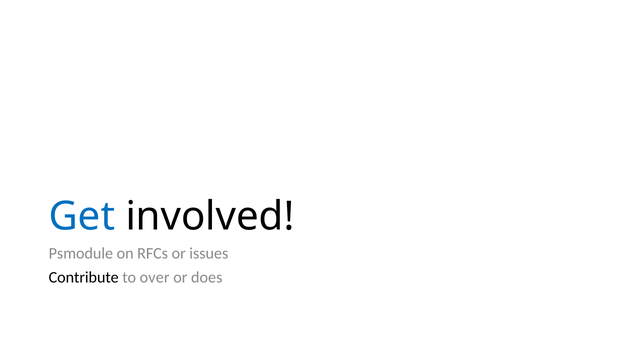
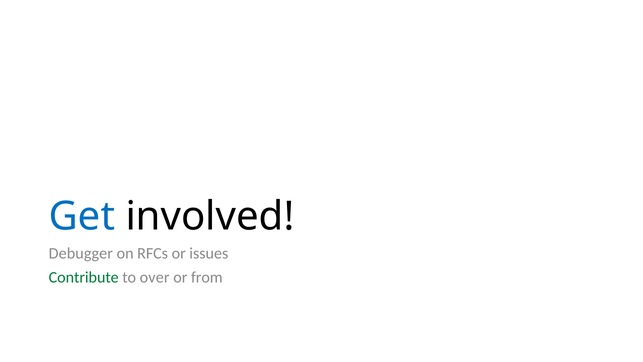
Psmodule: Psmodule -> Debugger
Contribute colour: black -> green
does: does -> from
